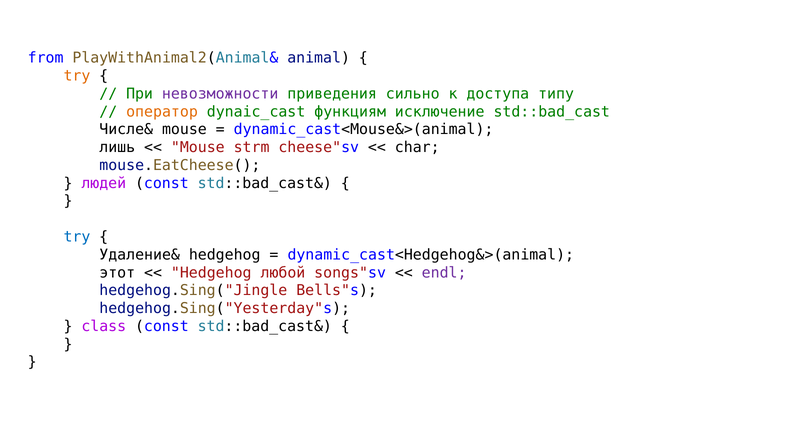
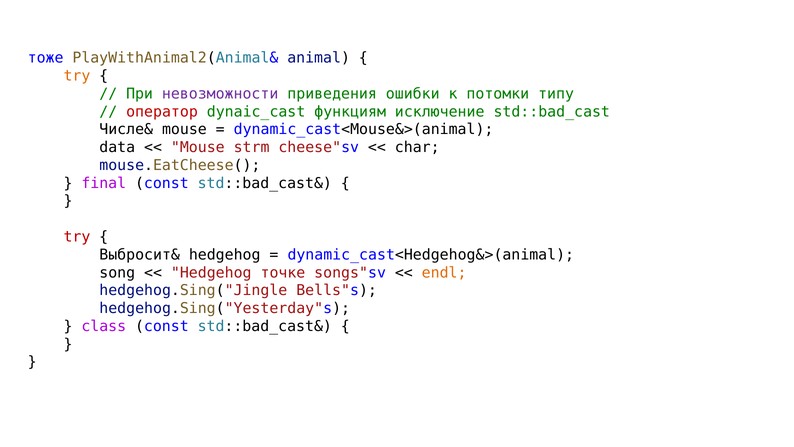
from: from -> тоже
сильно: сильно -> ошибки
доступа: доступа -> потомки
оператор colour: orange -> red
лишь: лишь -> data
людей: людей -> final
try at (77, 237) colour: blue -> red
Удаление&: Удаление& -> Выбросит&
этот: этот -> song
любой: любой -> точке
endl colour: purple -> orange
